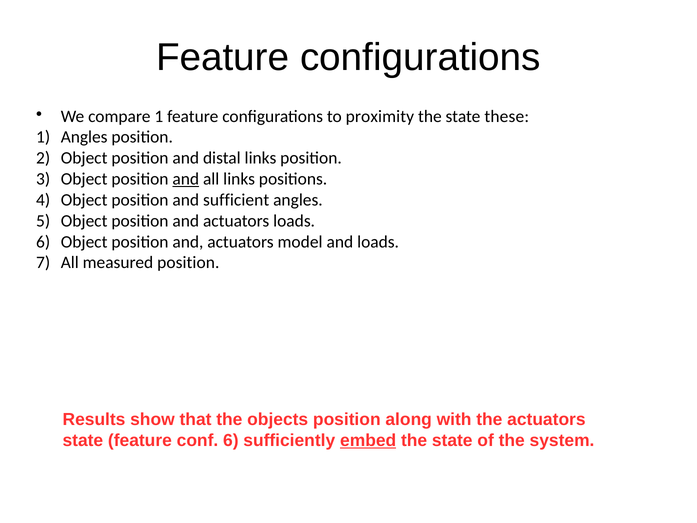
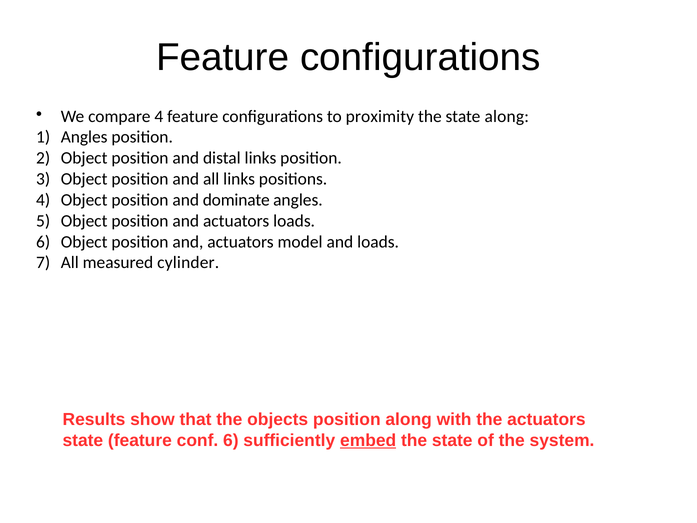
compare 1: 1 -> 4
state these: these -> along
and at (186, 179) underline: present -> none
sufficient: sufficient -> dominate
measured position: position -> cylinder
